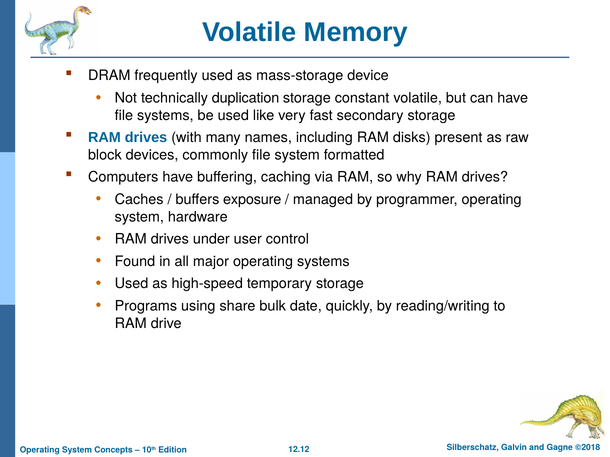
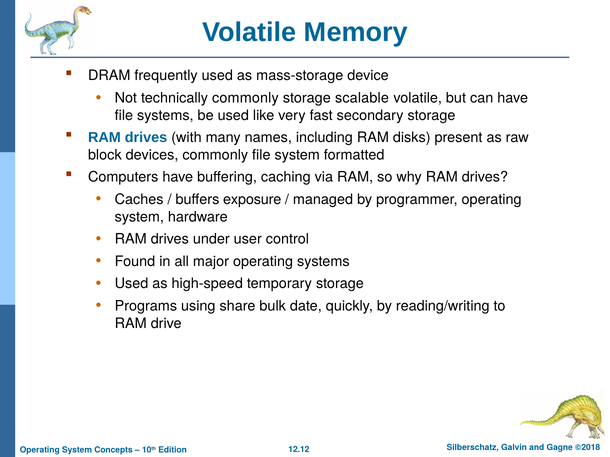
technically duplication: duplication -> commonly
constant: constant -> scalable
